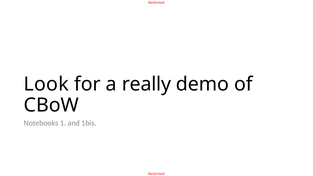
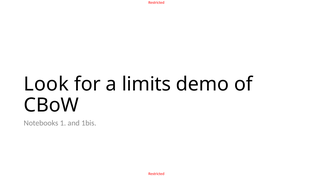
really: really -> limits
